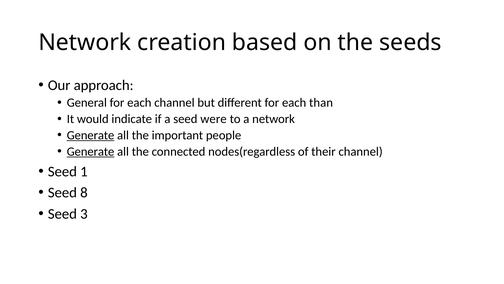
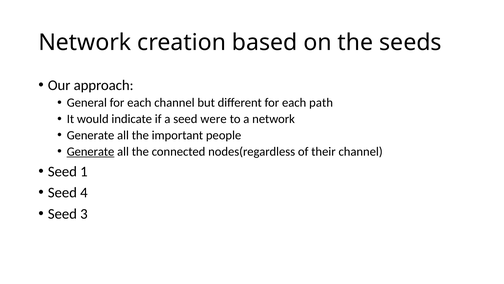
than: than -> path
Generate at (91, 135) underline: present -> none
8: 8 -> 4
